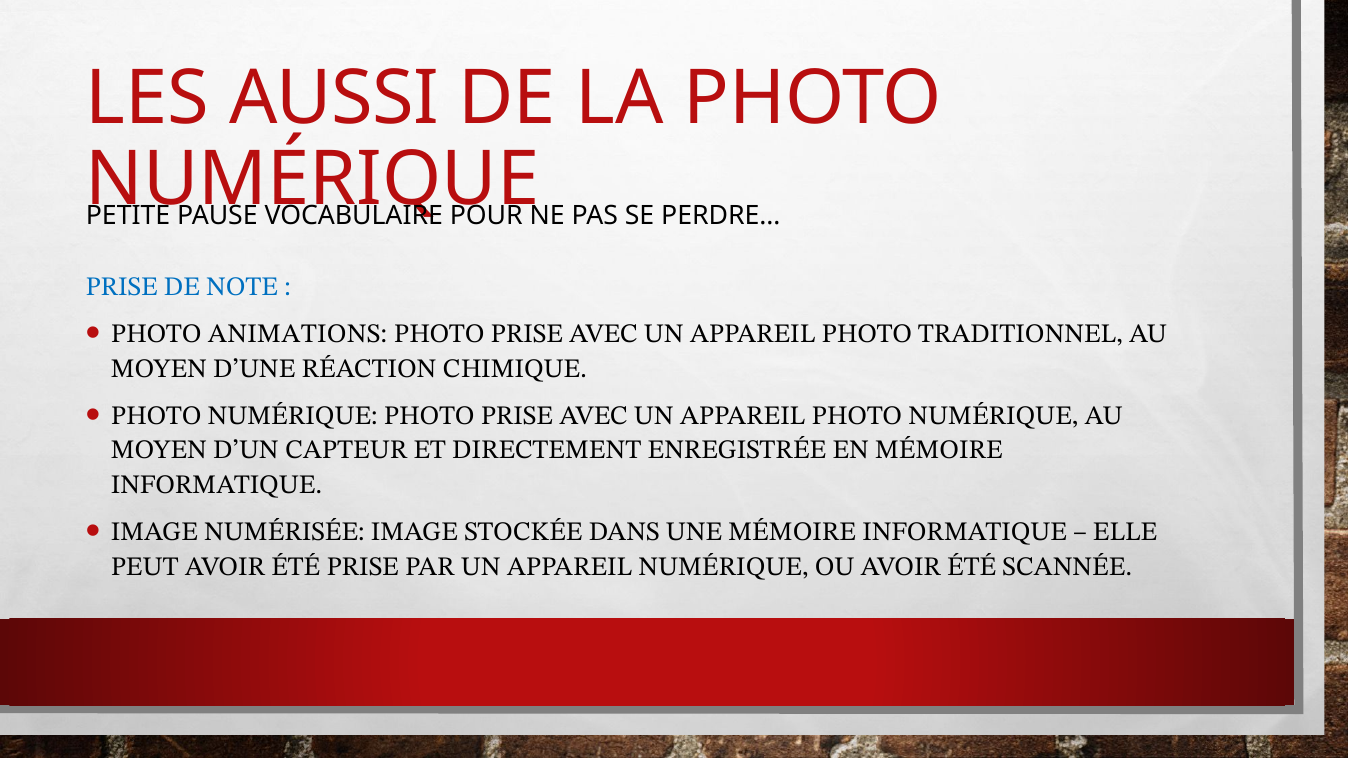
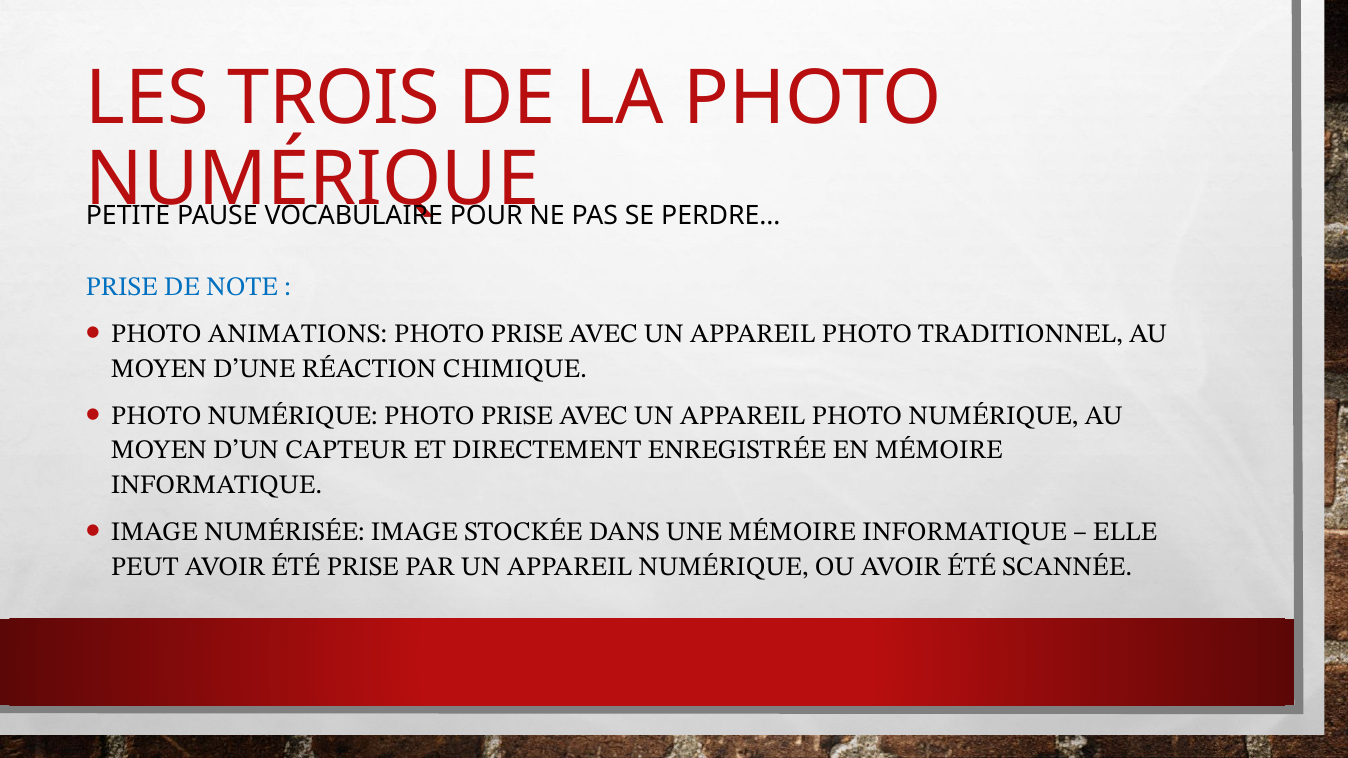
AUSSI: AUSSI -> TROIS
